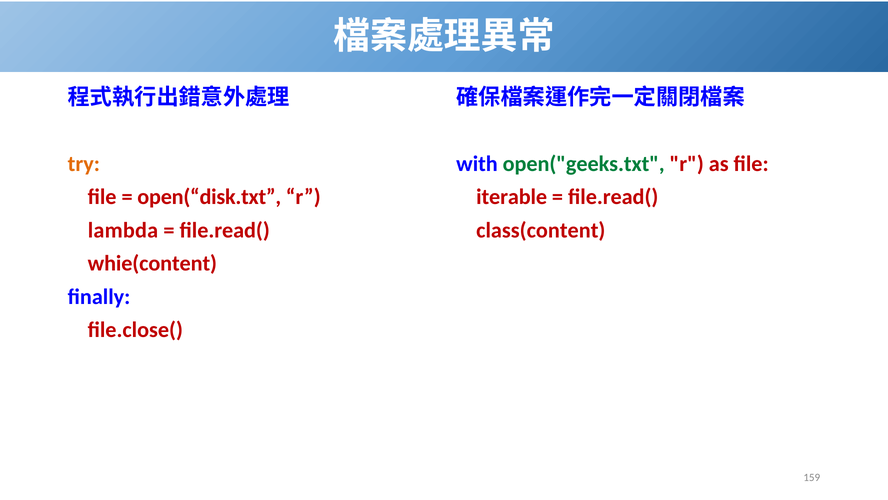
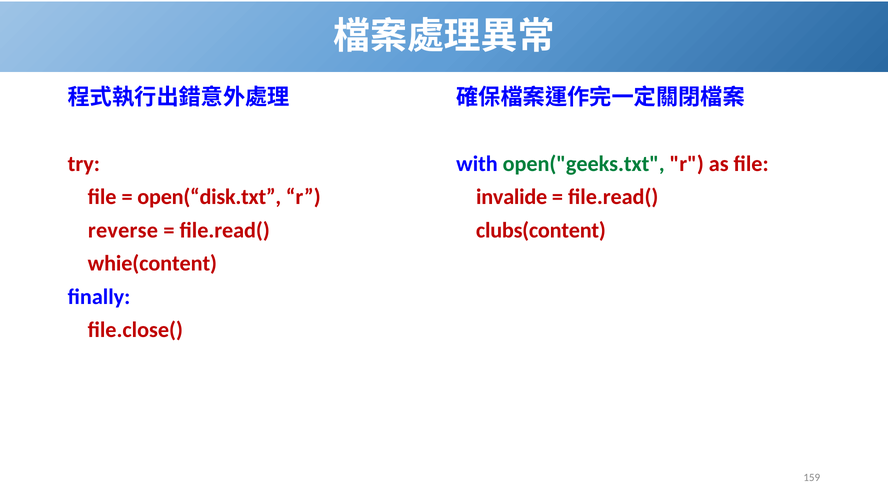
try colour: orange -> red
iterable: iterable -> invalide
lambda: lambda -> reverse
class(content: class(content -> clubs(content
